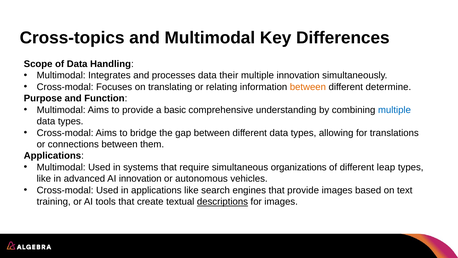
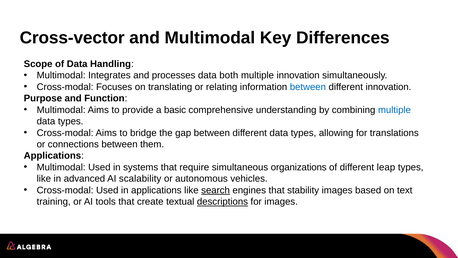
Cross-topics: Cross-topics -> Cross-vector
their: their -> both
between at (308, 87) colour: orange -> blue
different determine: determine -> innovation
AI innovation: innovation -> scalability
search underline: none -> present
that provide: provide -> stability
